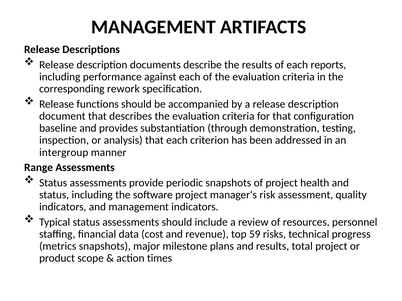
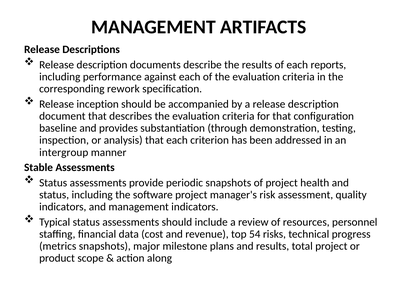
functions: functions -> inception
Range: Range -> Stable
59: 59 -> 54
times: times -> along
